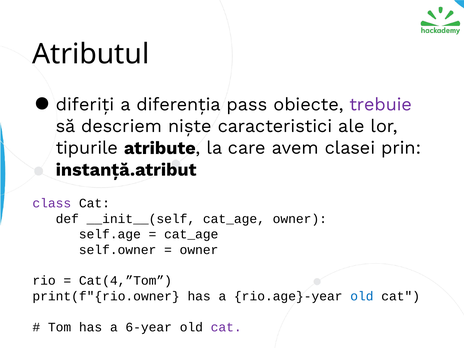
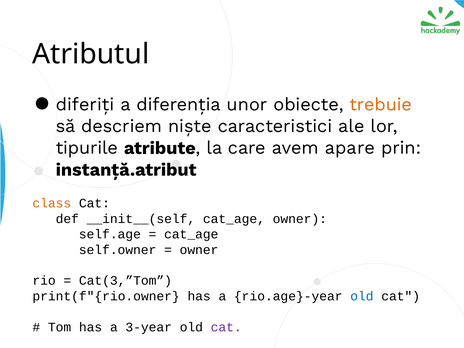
pass: pass -> unor
trebuie colour: purple -> orange
clasei: clasei -> apare
class colour: purple -> orange
Cat(4,”Tom: Cat(4,”Tom -> Cat(3,”Tom
6-year: 6-year -> 3-year
